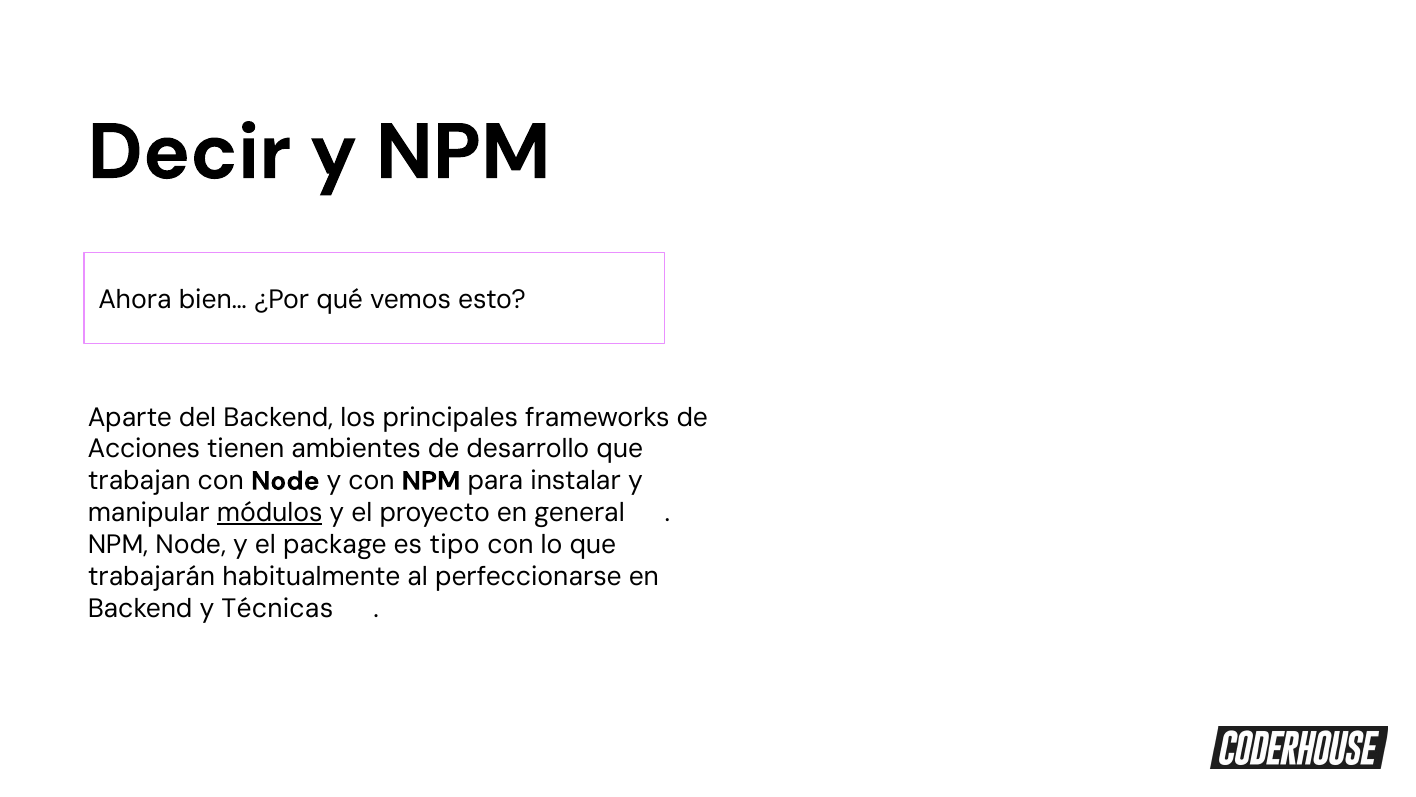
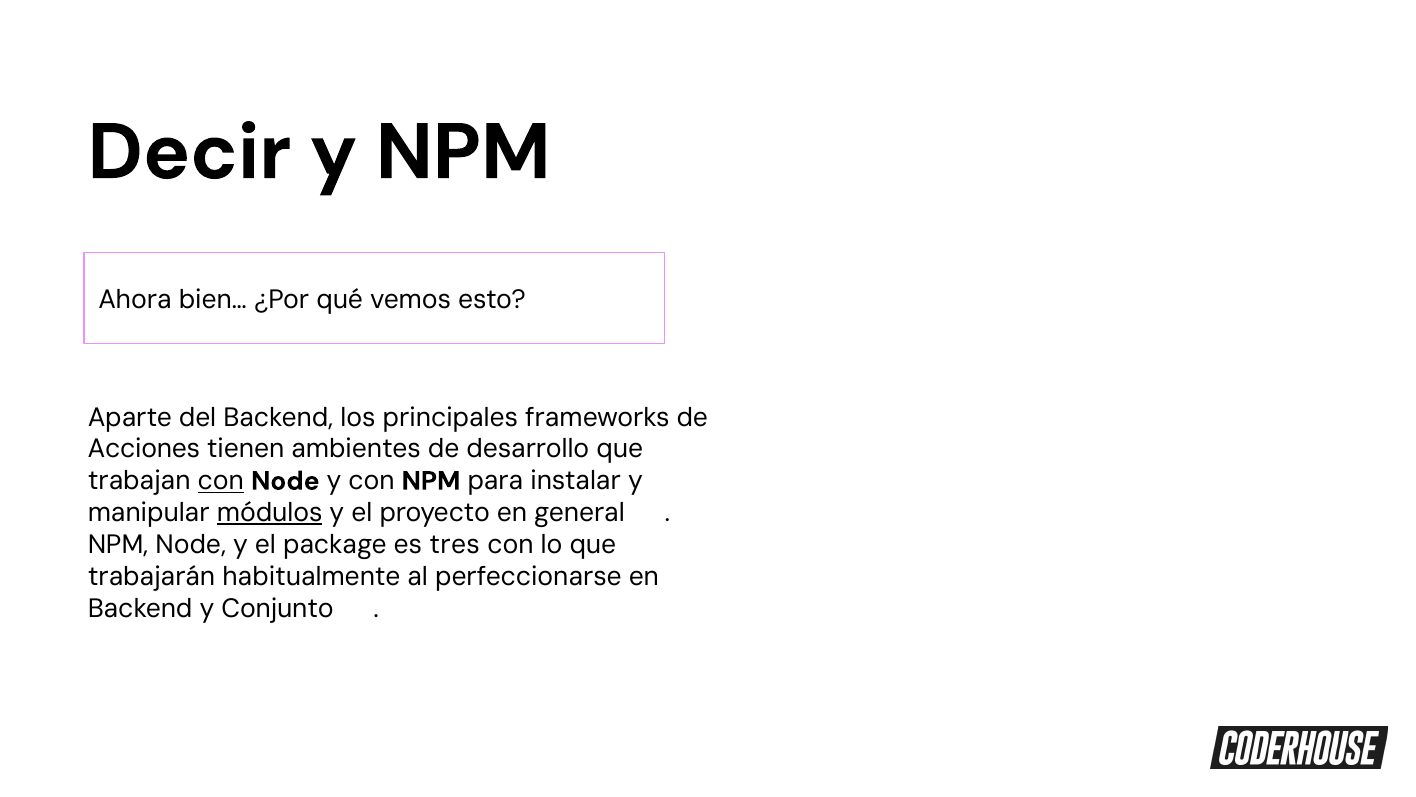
con at (221, 481) underline: none -> present
tipo: tipo -> tres
Técnicas: Técnicas -> Conjunto
